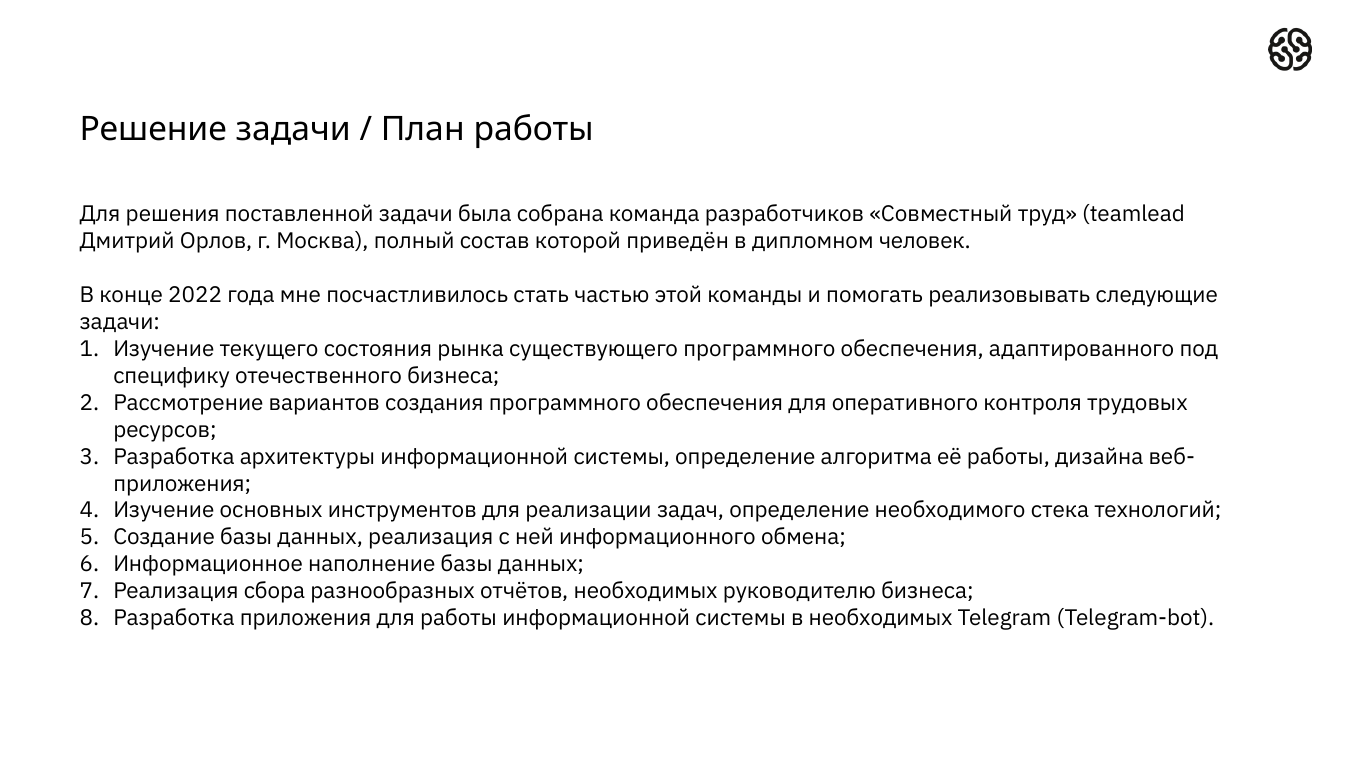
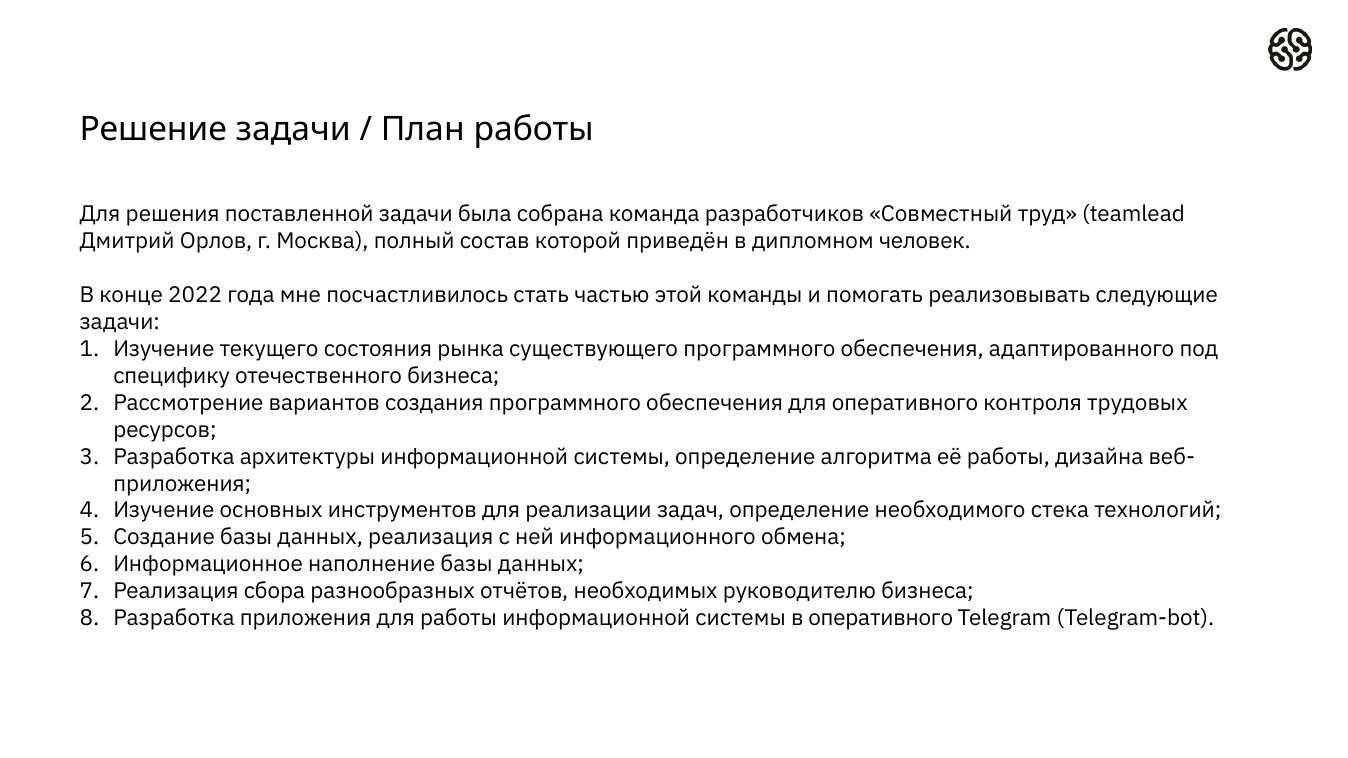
в необходимых: необходимых -> оперативного
